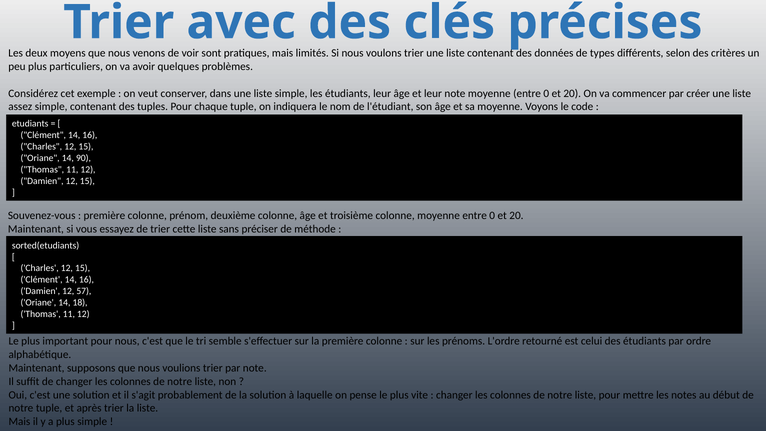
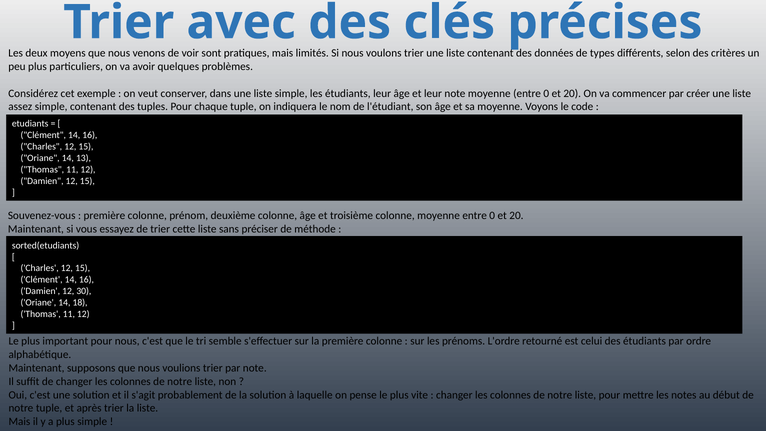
90: 90 -> 13
57: 57 -> 30
